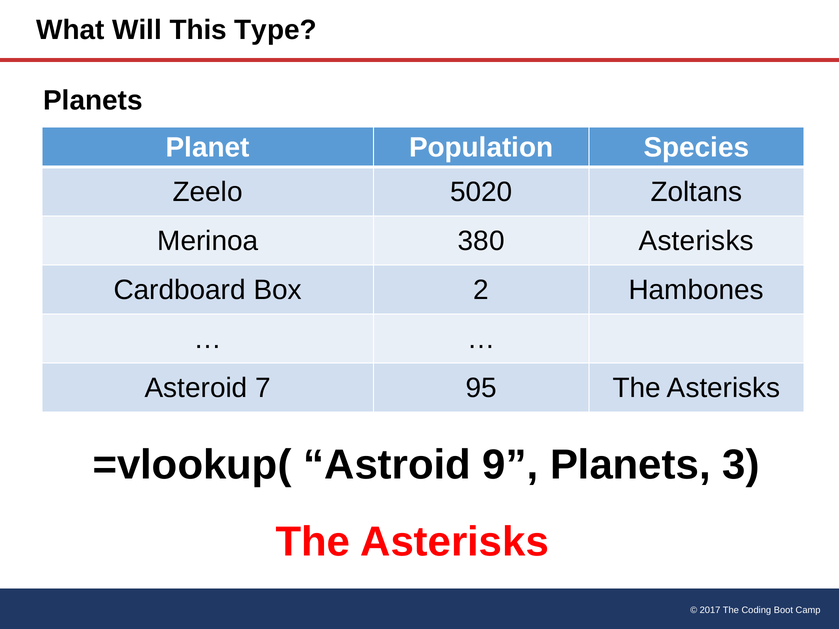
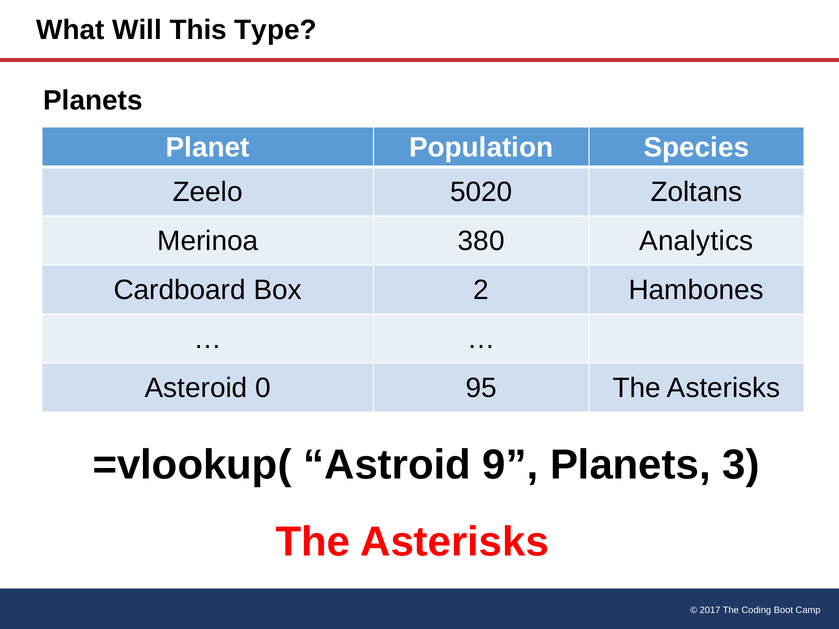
380 Asterisks: Asterisks -> Analytics
7: 7 -> 0
